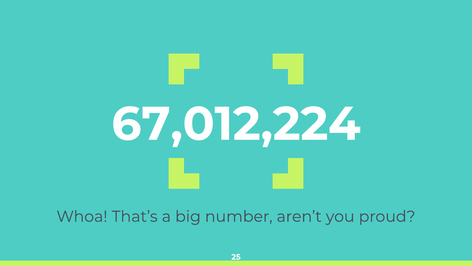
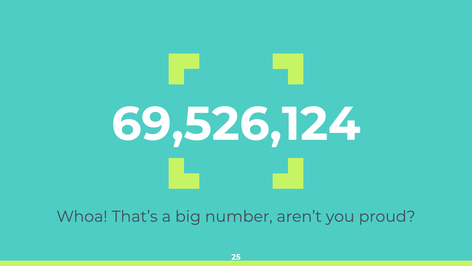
67,012,224: 67,012,224 -> 69,526,124
